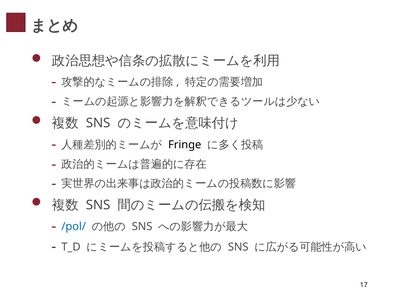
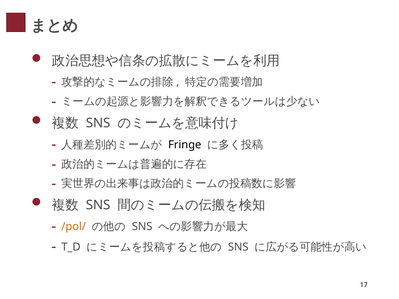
/pol/ colour: blue -> orange
